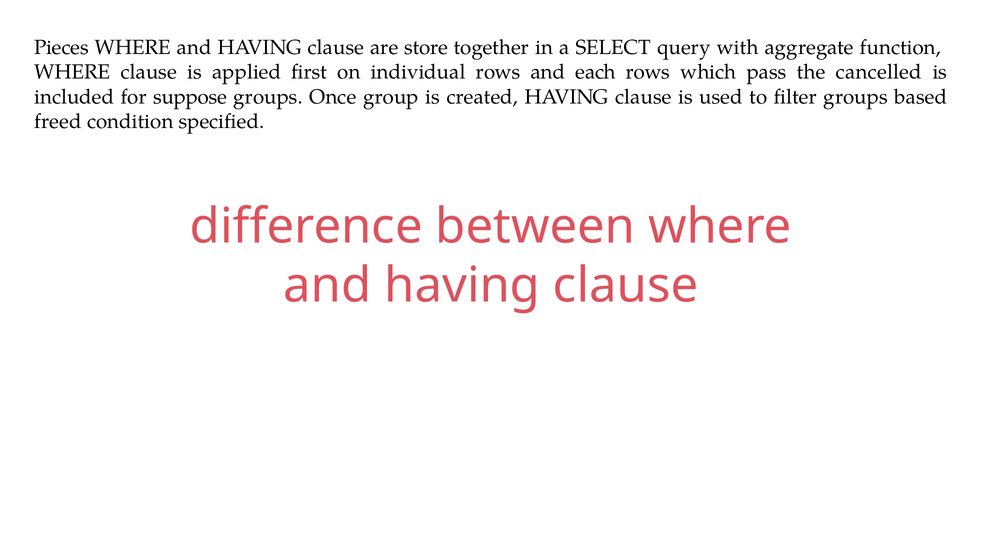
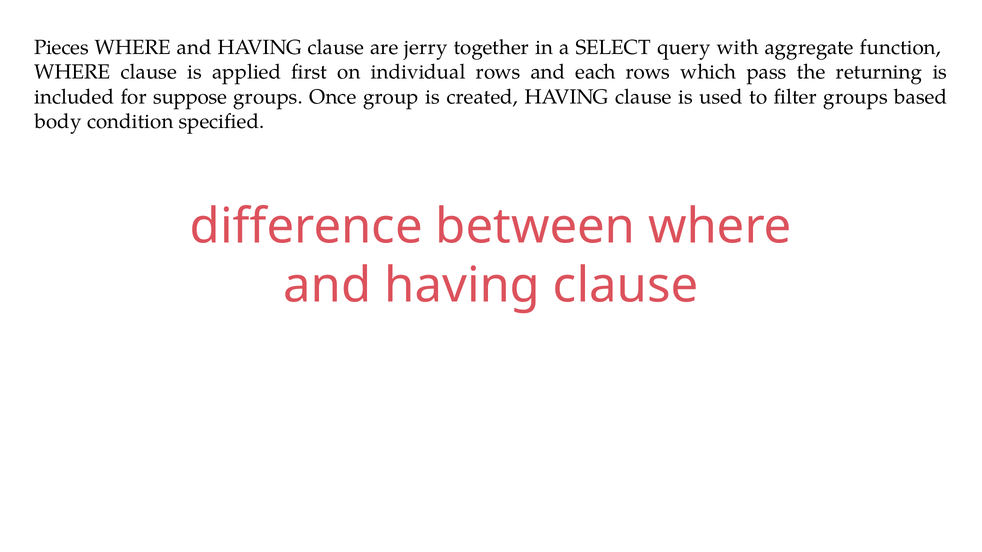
store: store -> jerry
cancelled: cancelled -> returning
freed: freed -> body
